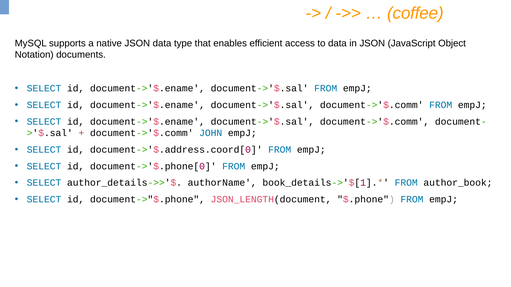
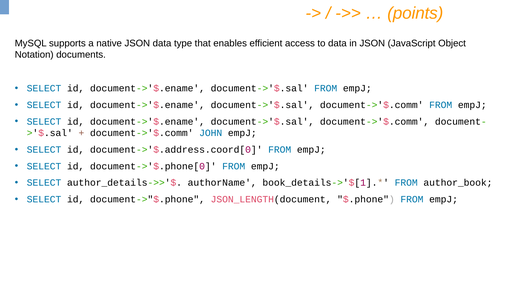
coffee: coffee -> points
